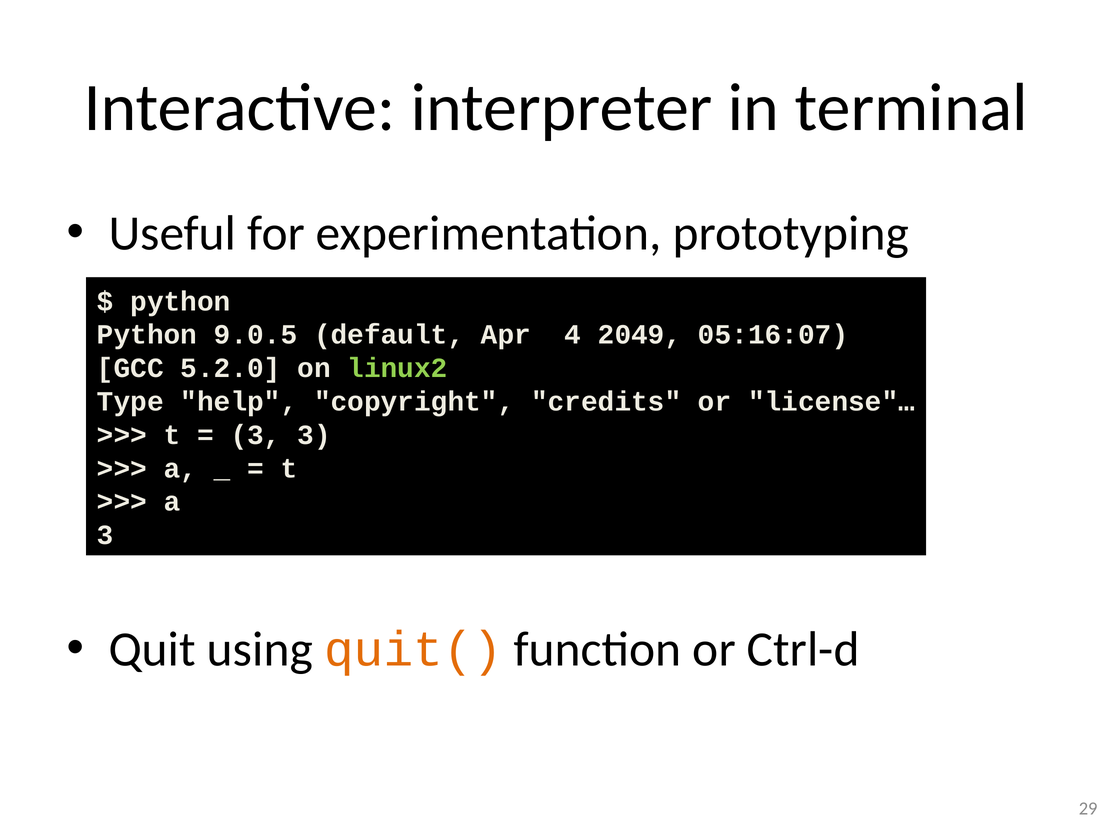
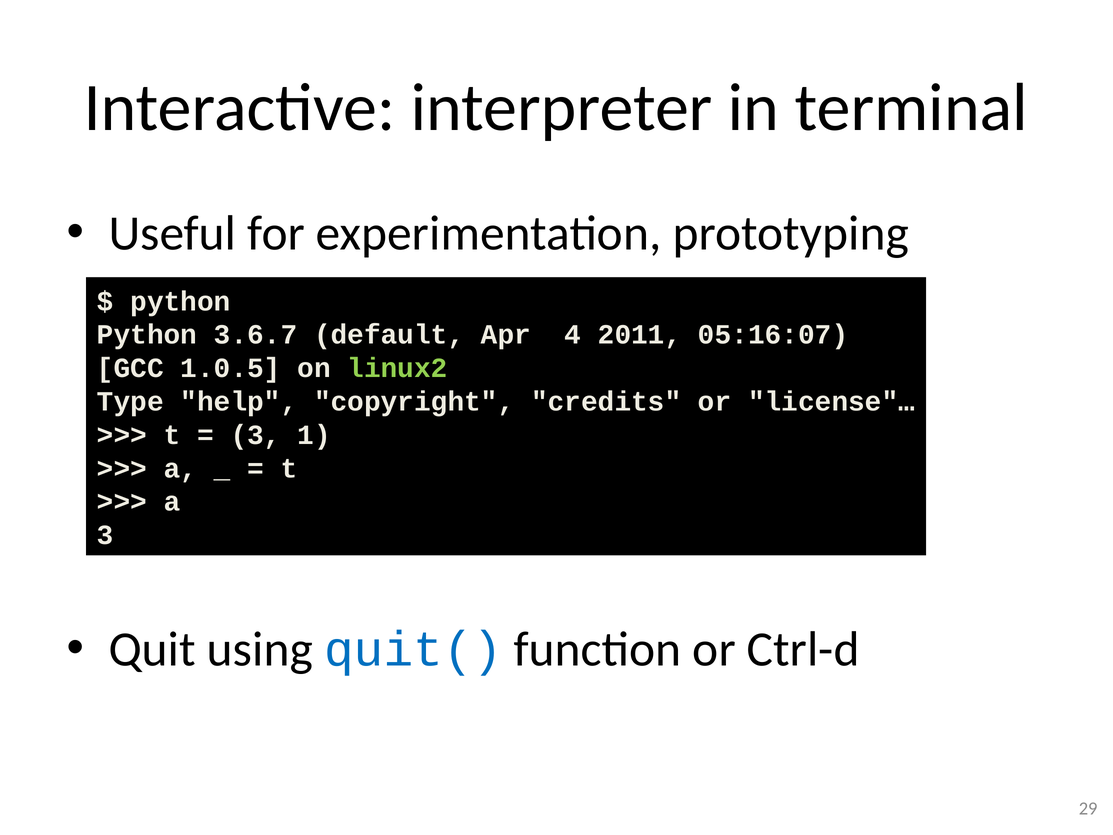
9.0.5: 9.0.5 -> 3.6.7
2049: 2049 -> 2011
5.2.0: 5.2.0 -> 1.0.5
3 3: 3 -> 1
quit( colour: orange -> blue
